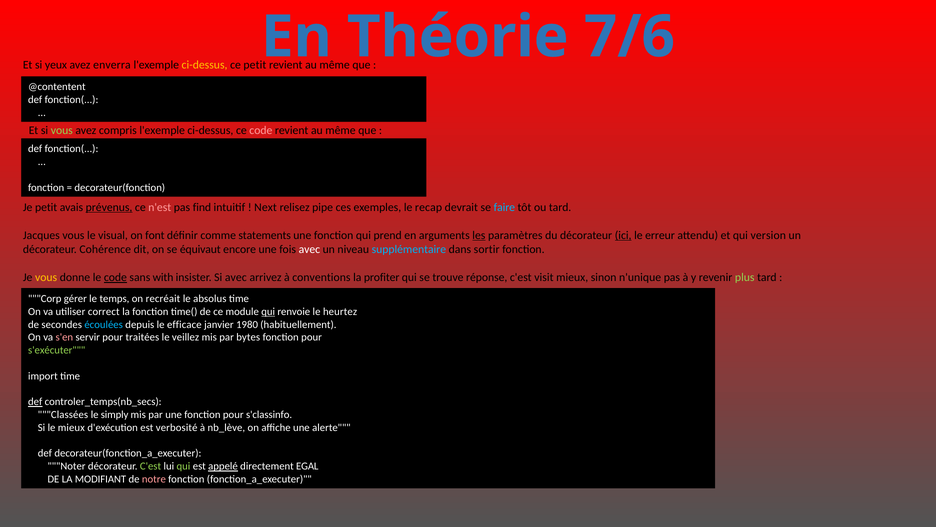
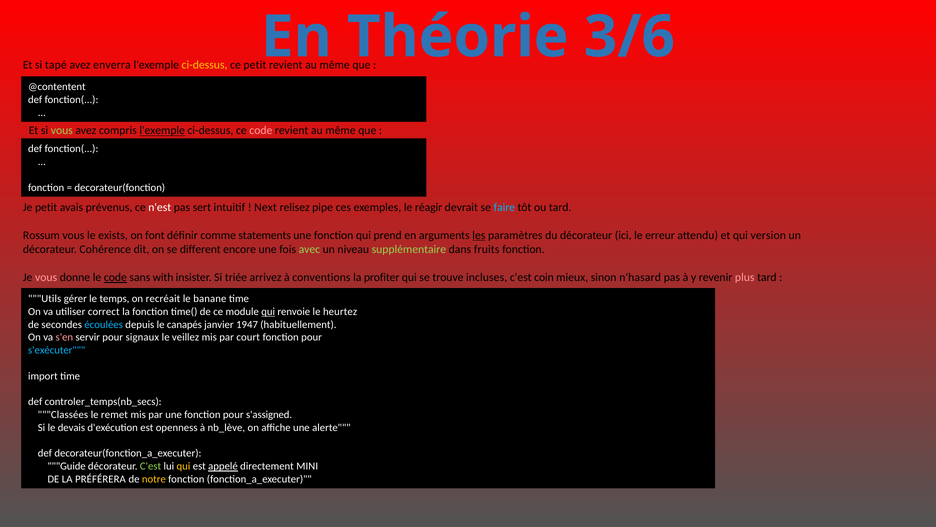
7/6: 7/6 -> 3/6
yeux: yeux -> tapé
l'exemple at (162, 130) underline: none -> present
prévenus underline: present -> none
n'est colour: pink -> white
find: find -> sert
recap: recap -> réagir
Jacques: Jacques -> Rossum
visual: visual -> exists
ici underline: present -> none
équivaut: équivaut -> different
avec at (309, 249) colour: white -> light green
supplémentaire colour: light blue -> light green
sortir: sortir -> fruits
vous at (46, 277) colour: yellow -> pink
Si avec: avec -> triée
réponse: réponse -> incluses
visit: visit -> coin
n'unique: n'unique -> n'hasard
plus colour: light green -> pink
Corp: Corp -> Utils
absolus: absolus -> banane
efficace: efficace -> canapés
1980: 1980 -> 1947
traitées: traitées -> signaux
bytes: bytes -> court
s'exécuter colour: light green -> light blue
def at (35, 401) underline: present -> none
simply: simply -> remet
s'classinfo: s'classinfo -> s'assigned
le mieux: mieux -> devais
verbosité: verbosité -> openness
Noter: Noter -> Guide
qui at (183, 466) colour: light green -> yellow
EGAL: EGAL -> MINI
MODIFIANT: MODIFIANT -> PRÉFÉRERA
notre colour: pink -> yellow
